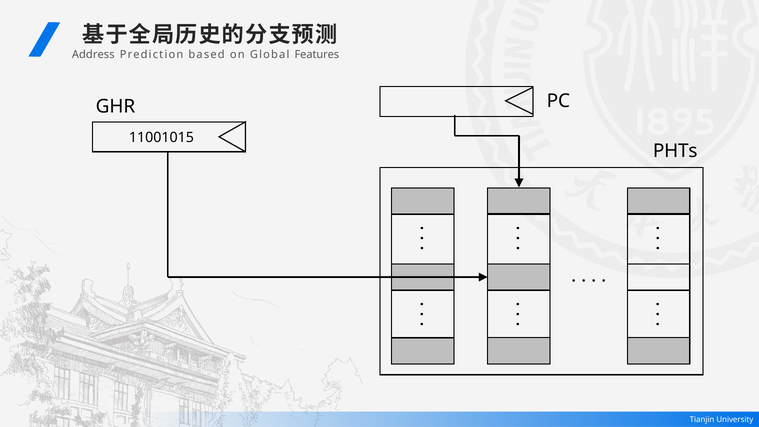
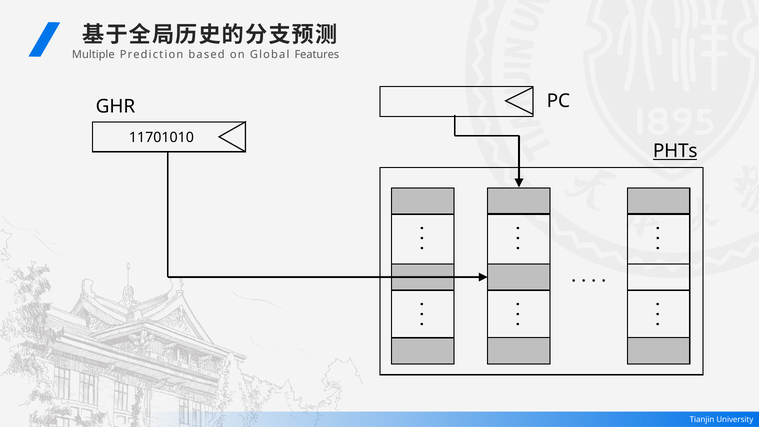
Address: Address -> Multiple
11001015: 11001015 -> 11701010
PHTs underline: none -> present
